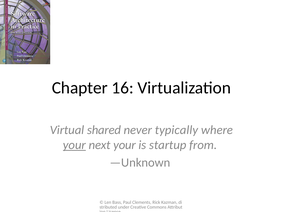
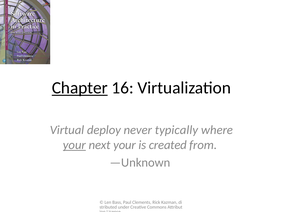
Chapter underline: none -> present
shared: shared -> deploy
startup: startup -> created
